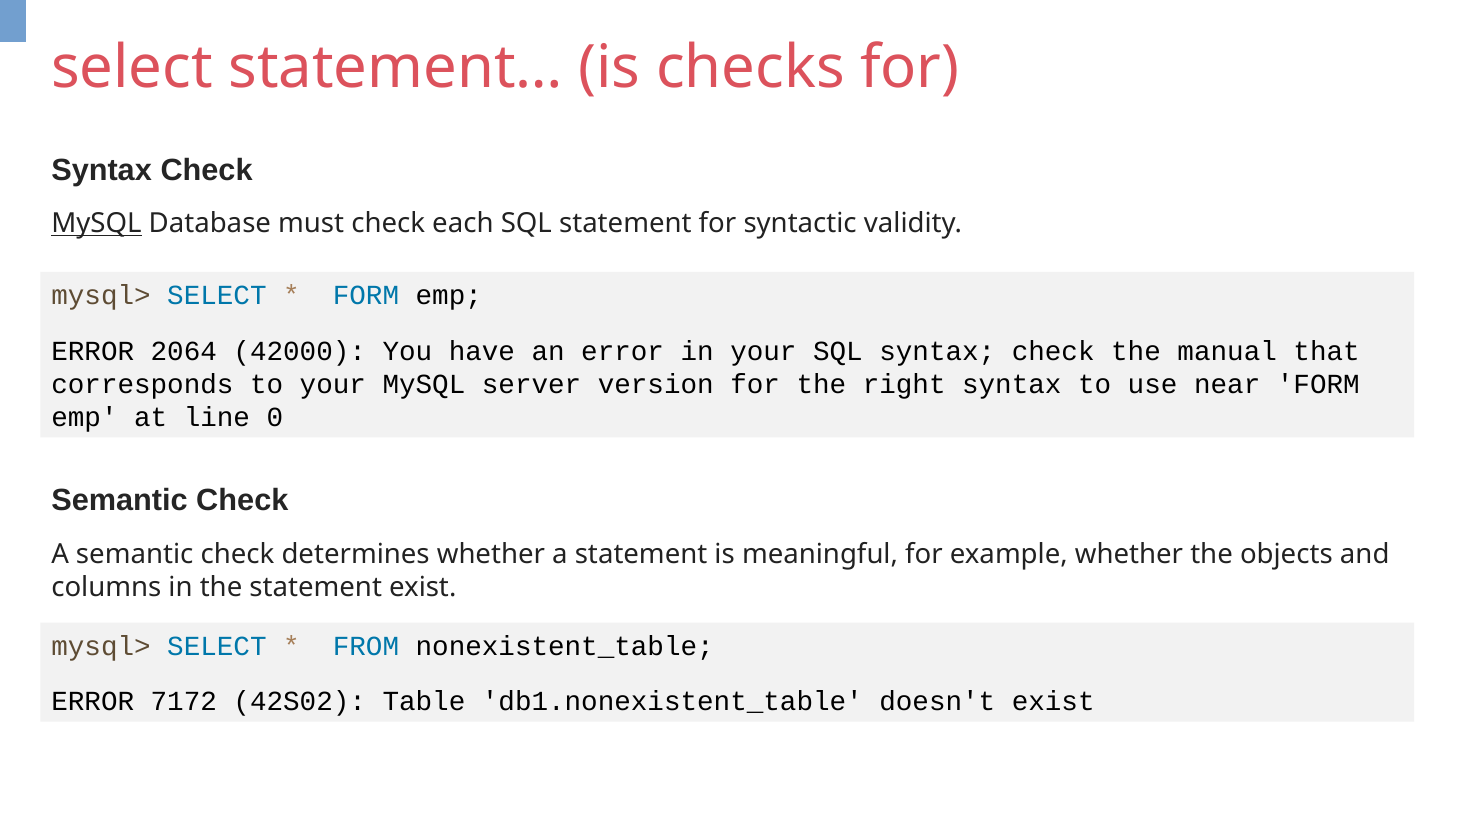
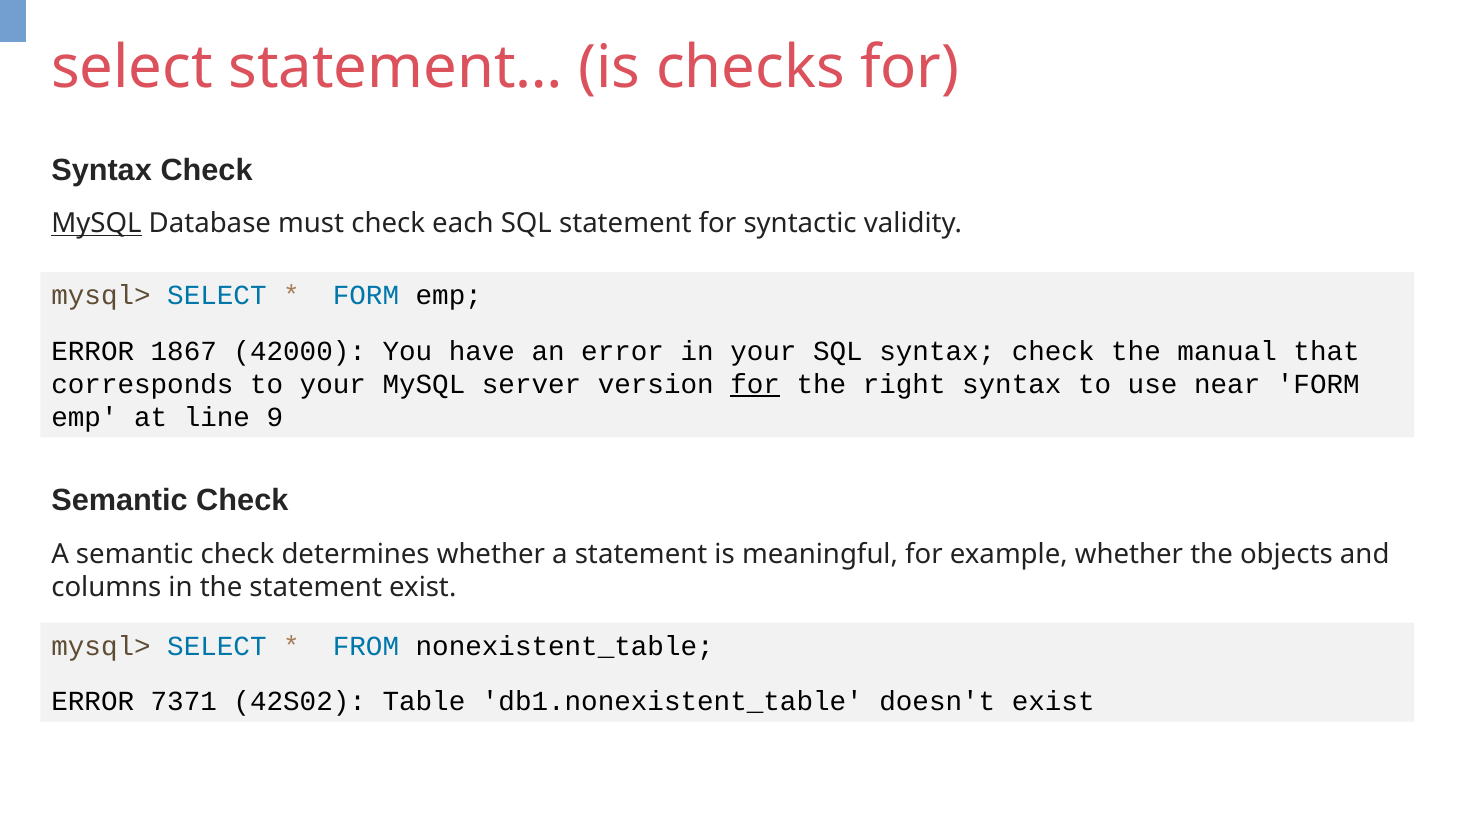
2064: 2064 -> 1867
for at (755, 384) underline: none -> present
0: 0 -> 9
7172: 7172 -> 7371
